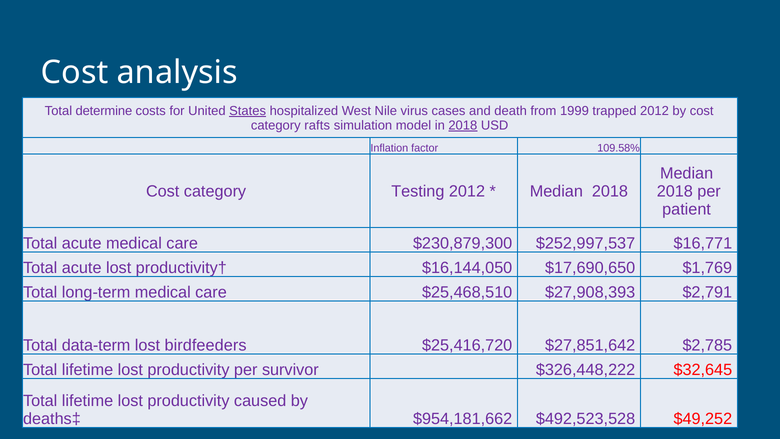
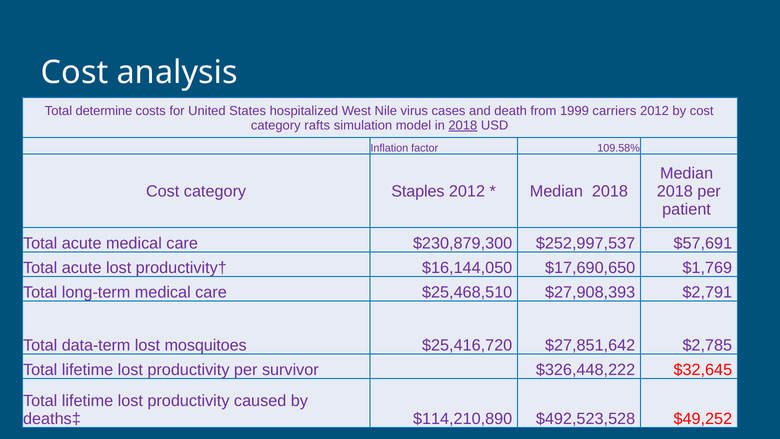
States underline: present -> none
trapped: trapped -> carriers
Testing: Testing -> Staples
$16,771: $16,771 -> $57,691
birdfeeders: birdfeeders -> mosquitoes
$954,181,662: $954,181,662 -> $114,210,890
